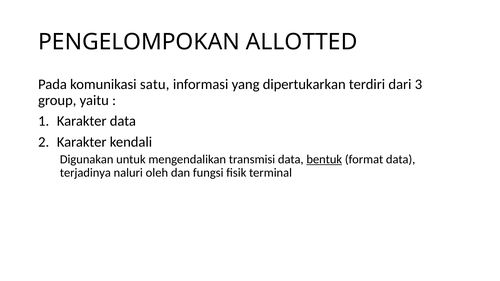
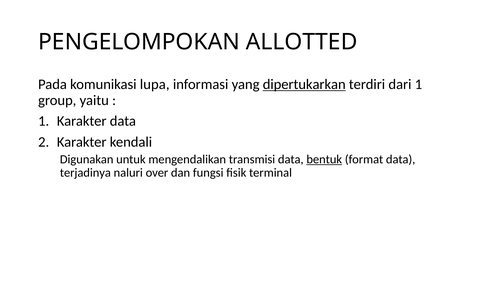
satu: satu -> lupa
dipertukarkan underline: none -> present
dari 3: 3 -> 1
oleh: oleh -> over
